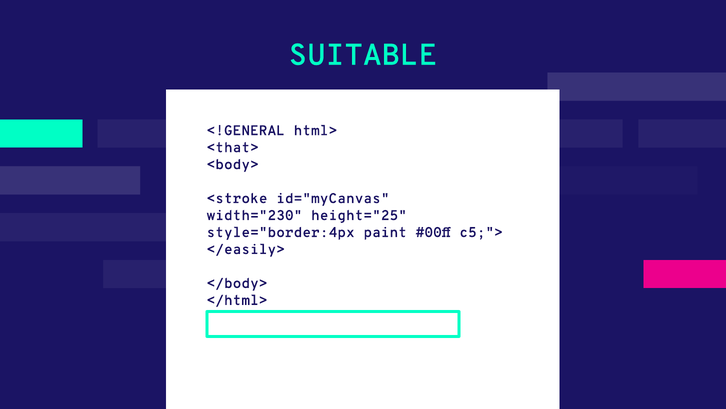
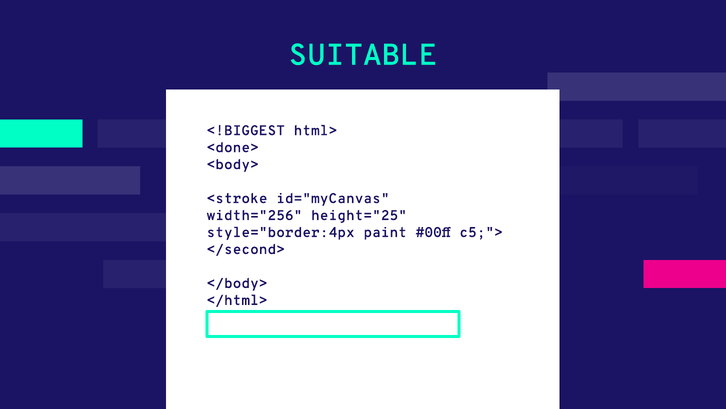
<!GENERAL: <!GENERAL -> <!BIGGEST
<that>: <that> -> <done>
width="230: width="230 -> width="256
</easily>: </easily> -> </second>
